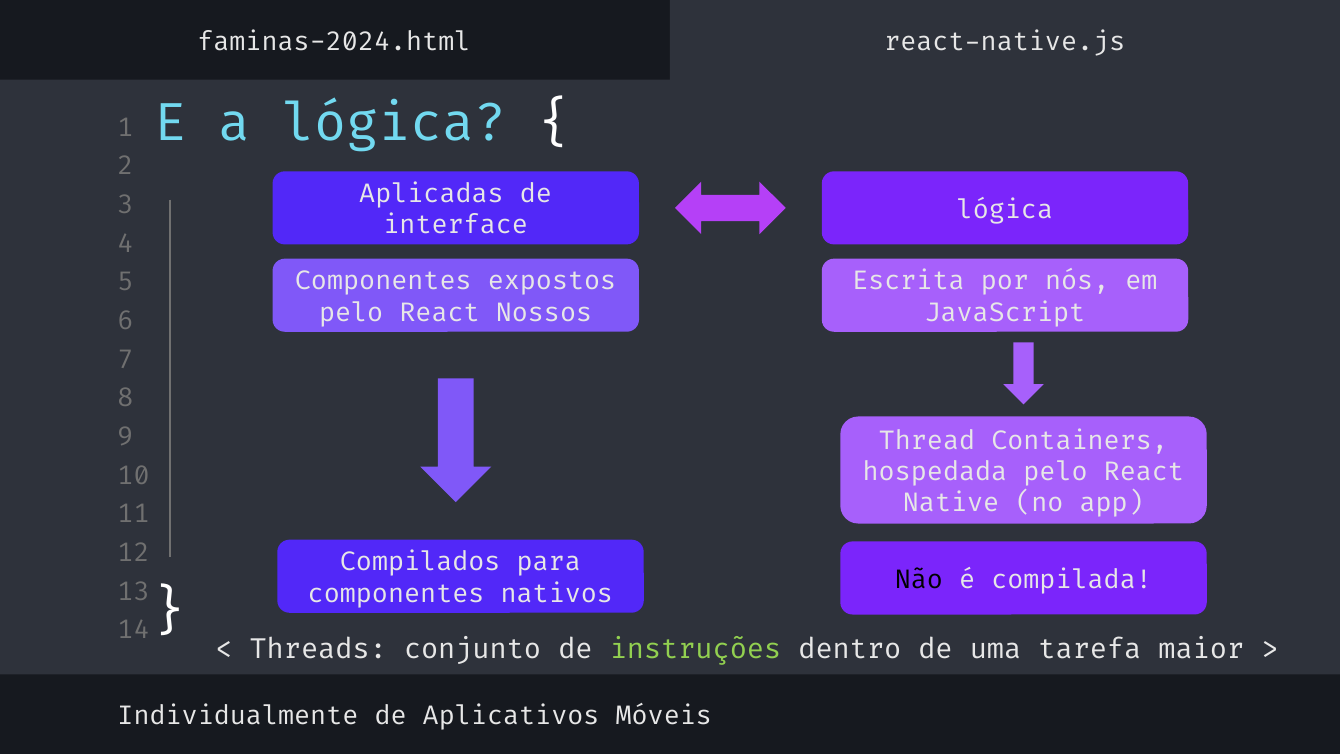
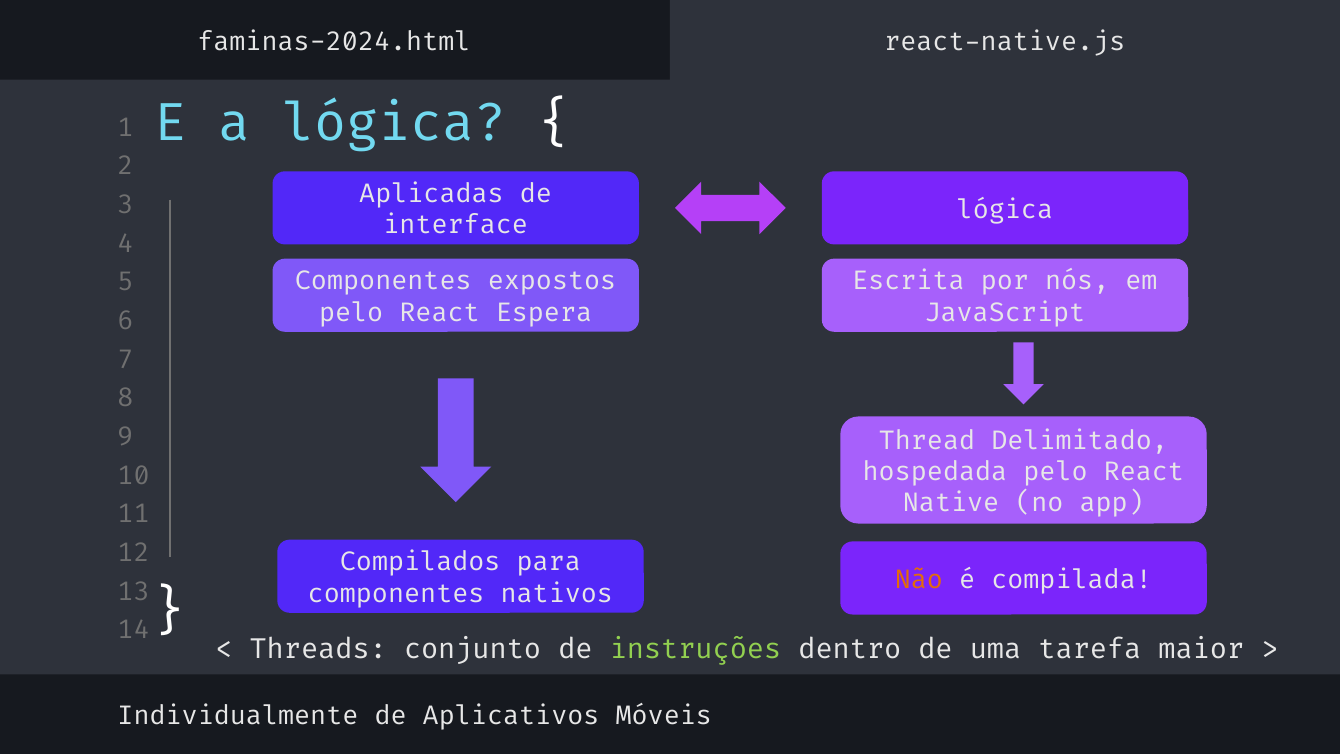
Nossos: Nossos -> Espera
Containers: Containers -> Delimitado
Não colour: black -> orange
